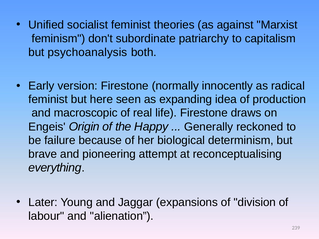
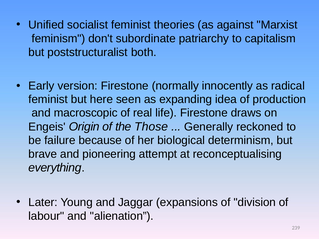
psychoanalysis: psychoanalysis -> poststructuralist
Happy: Happy -> Those
